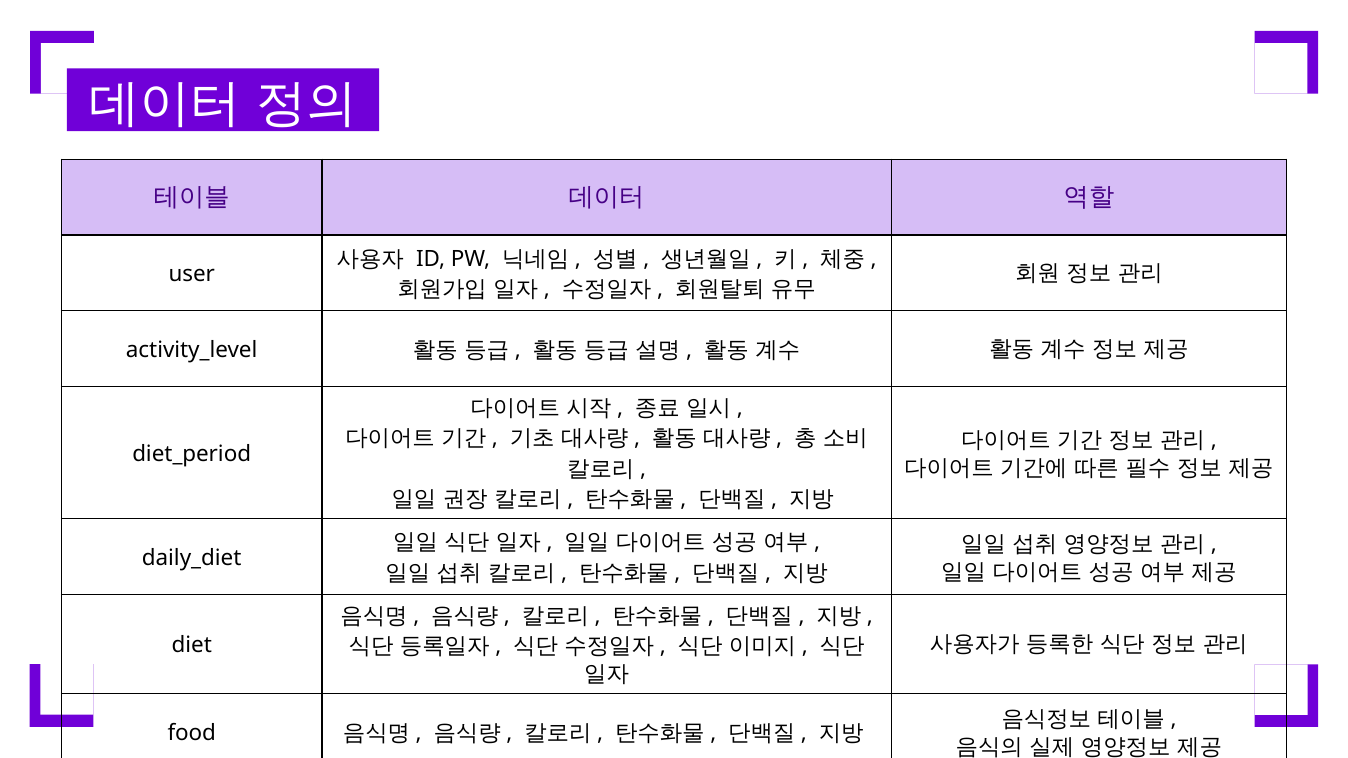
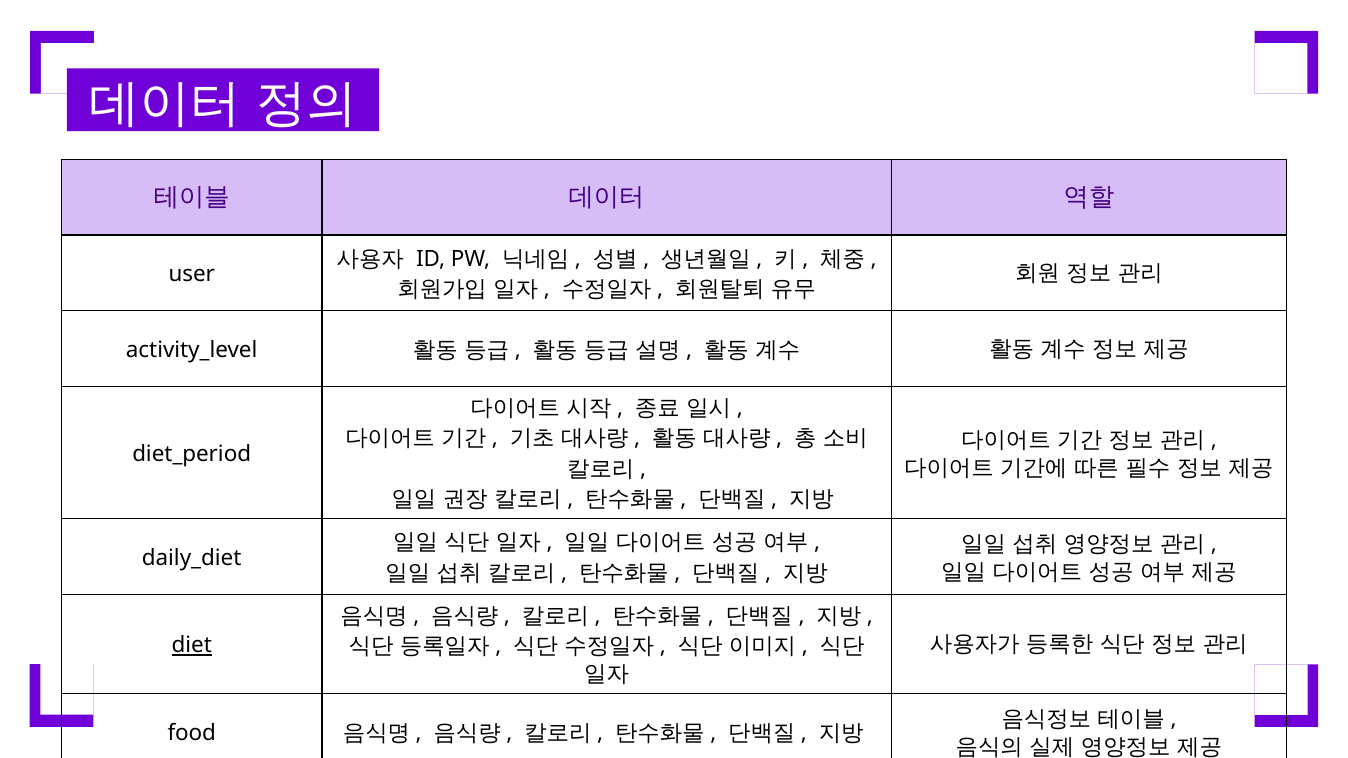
diet underline: none -> present
